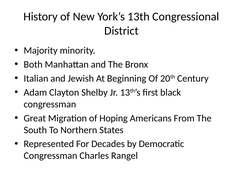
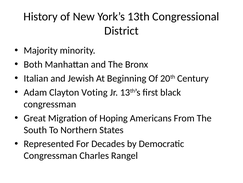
Shelby: Shelby -> Voting
